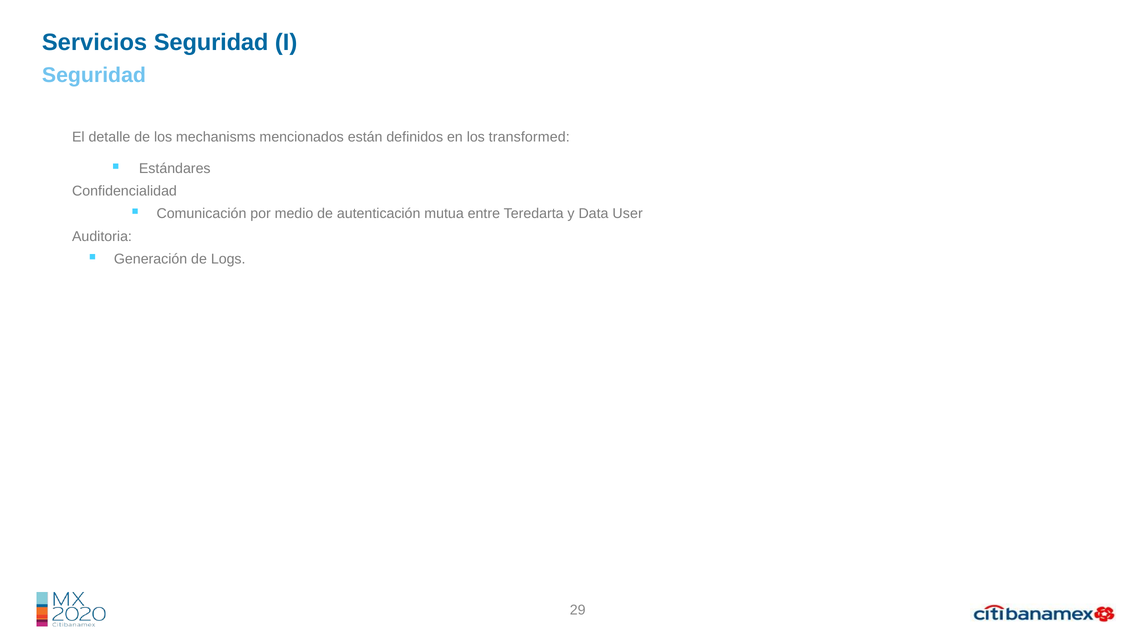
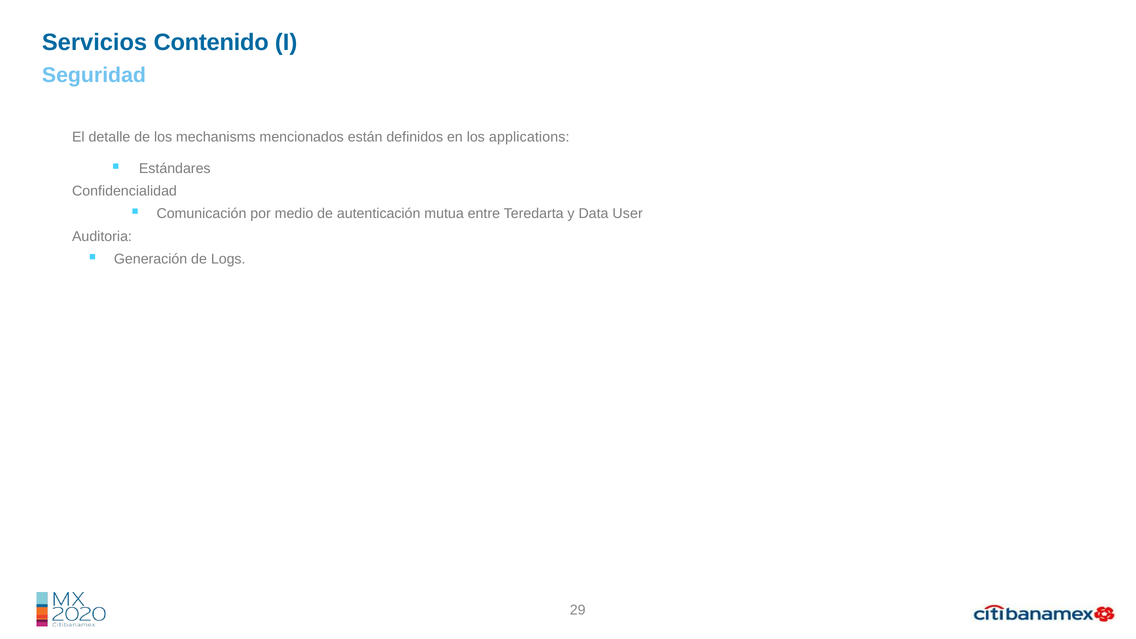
Servicios Seguridad: Seguridad -> Contenido
transformed: transformed -> applications
